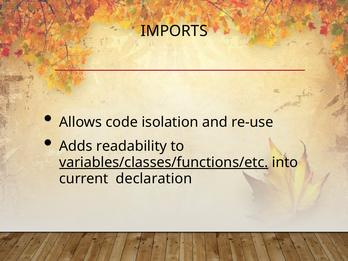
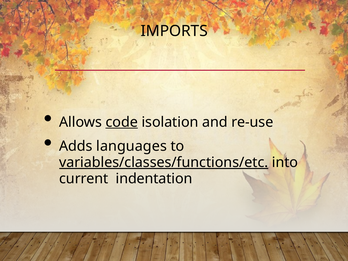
code underline: none -> present
readability: readability -> languages
declaration: declaration -> indentation
